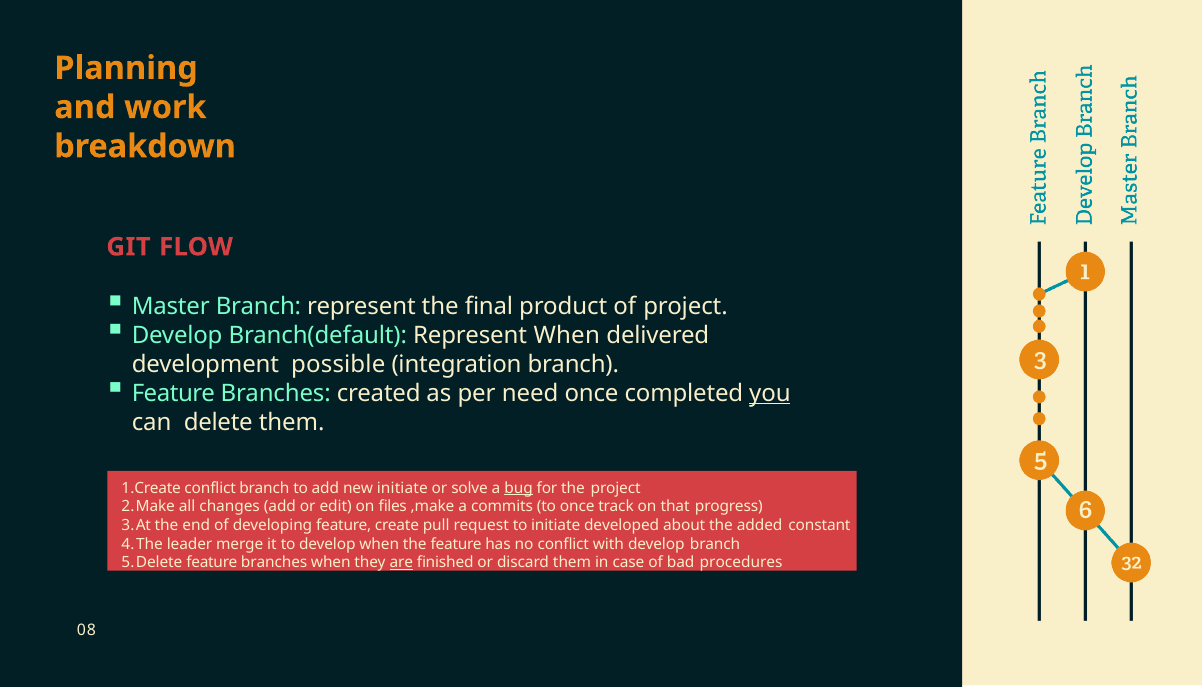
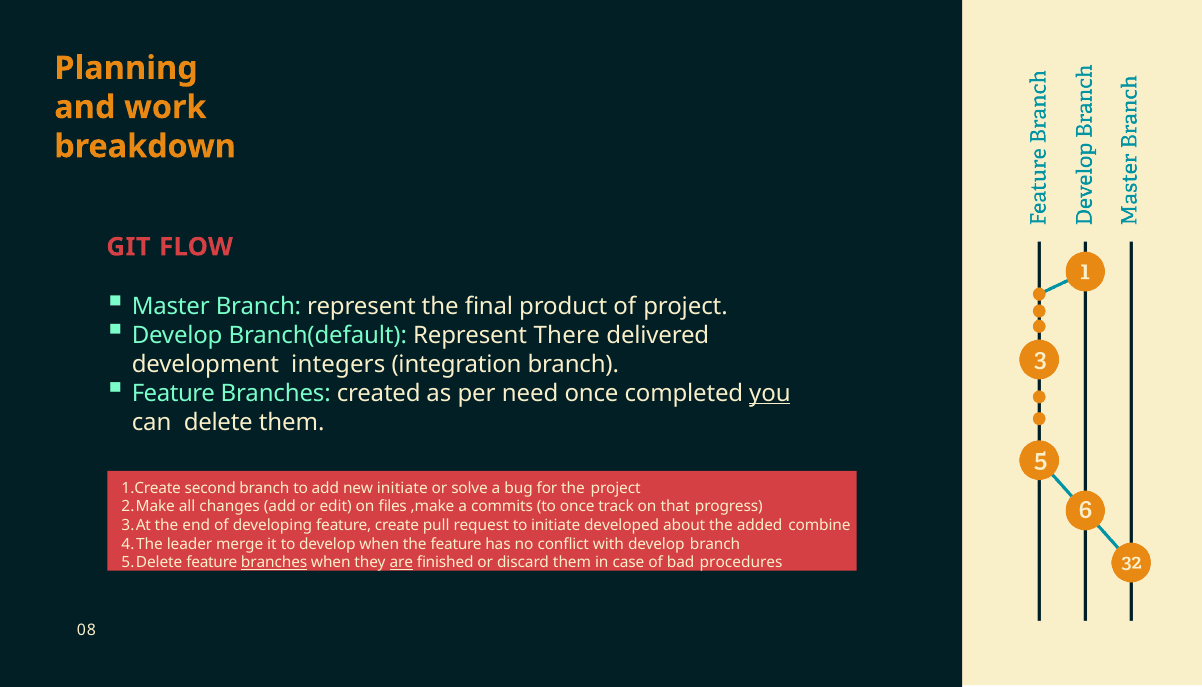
Represent When: When -> There
possible: possible -> integers
conflict at (210, 488): conflict -> second
bug underline: present -> none
constant: constant -> combine
branches at (274, 562) underline: none -> present
